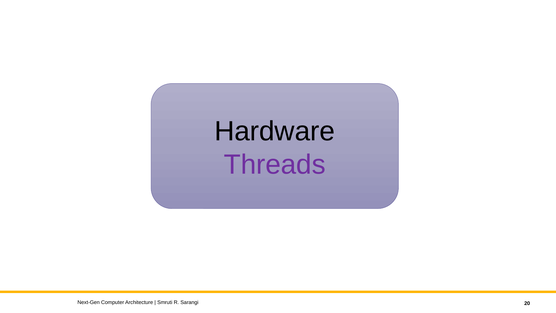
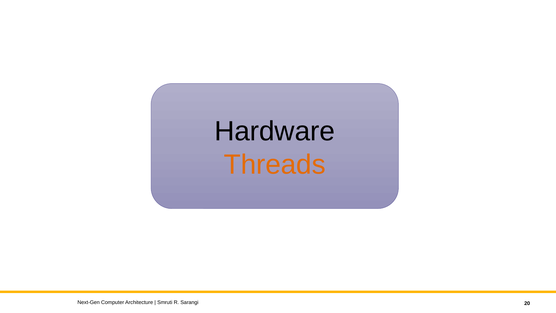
Threads colour: purple -> orange
